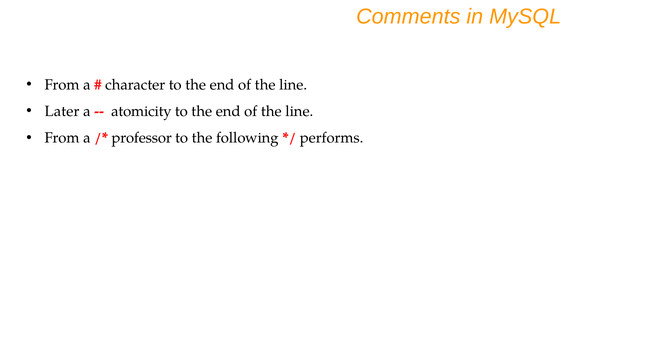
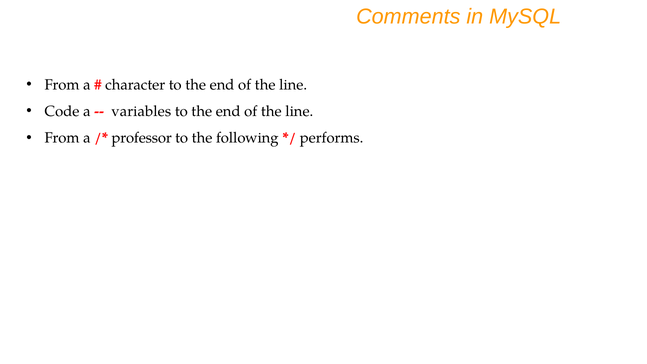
Later: Later -> Code
atomicity: atomicity -> variables
